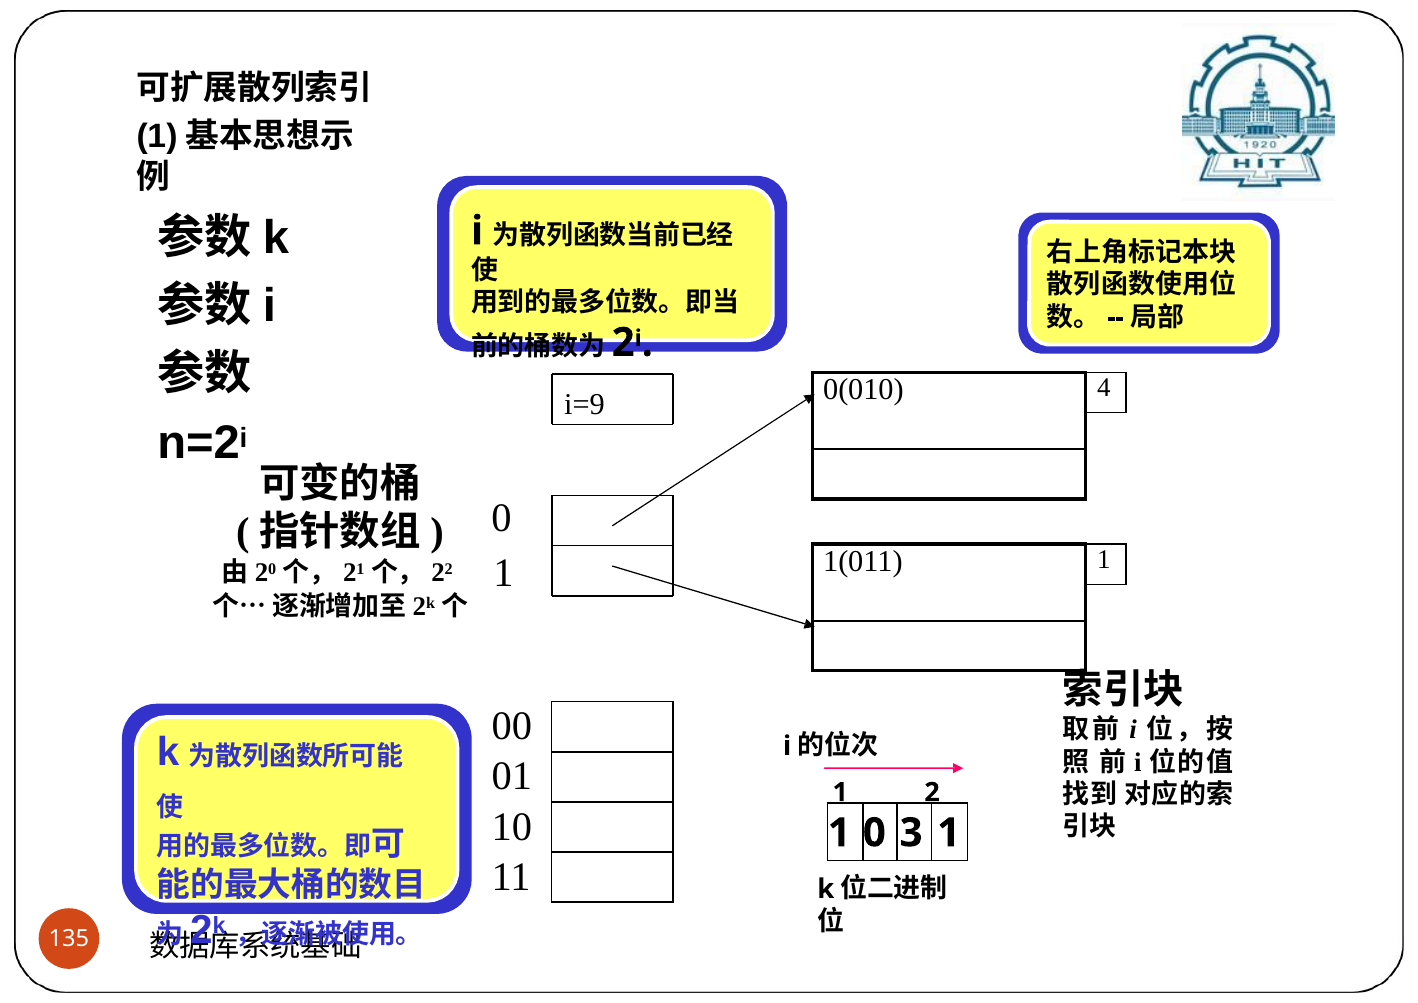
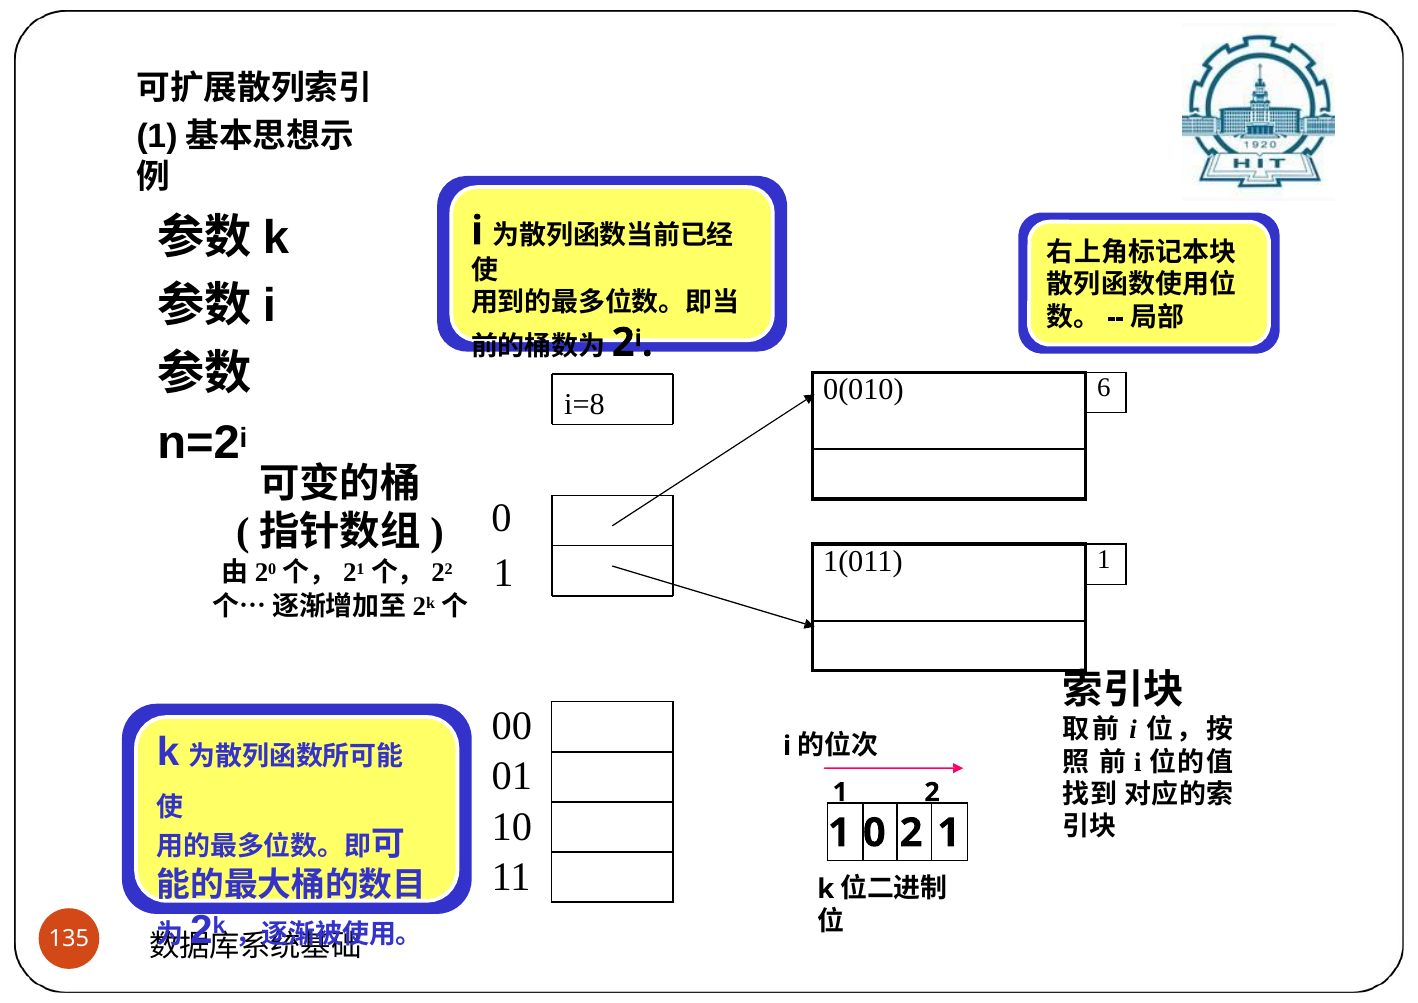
0(010 4: 4 -> 6
i=9: i=9 -> i=8
0 3: 3 -> 2
